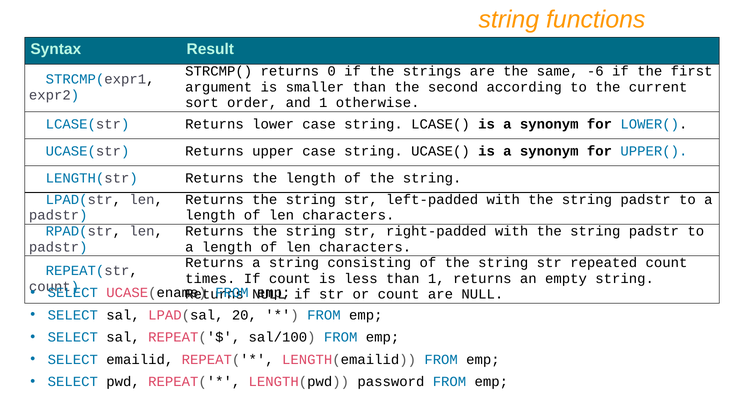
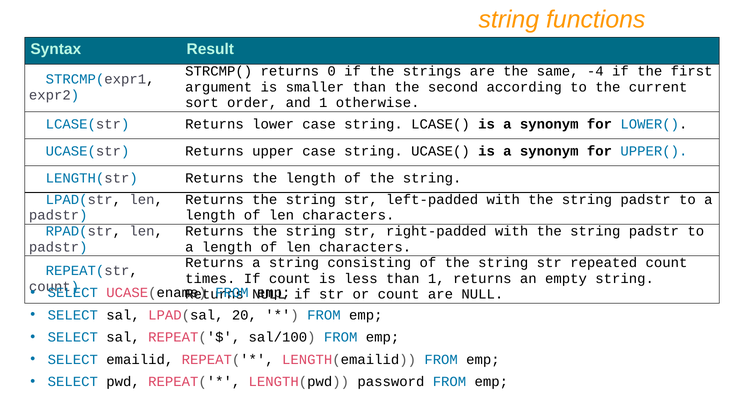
-6: -6 -> -4
